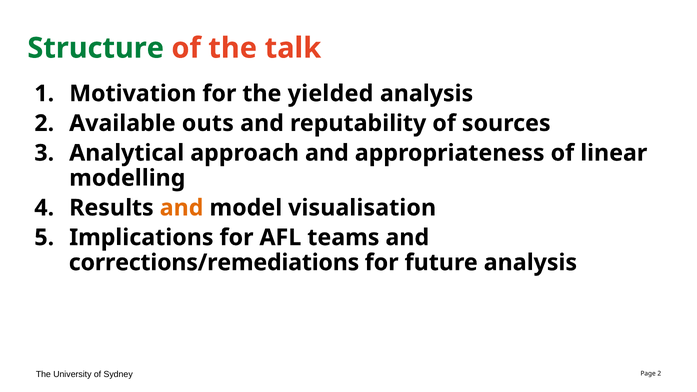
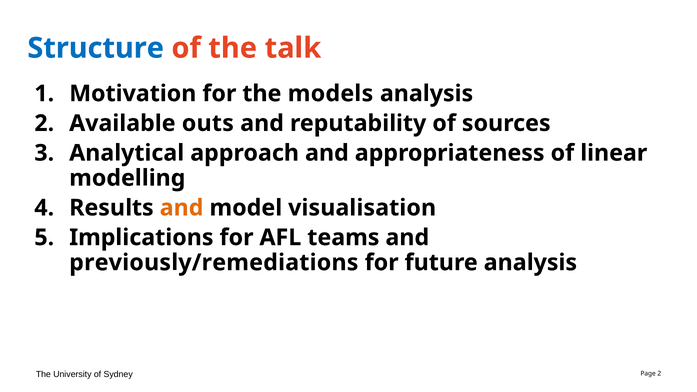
Structure colour: green -> blue
yielded: yielded -> models
corrections/remediations: corrections/remediations -> previously/remediations
